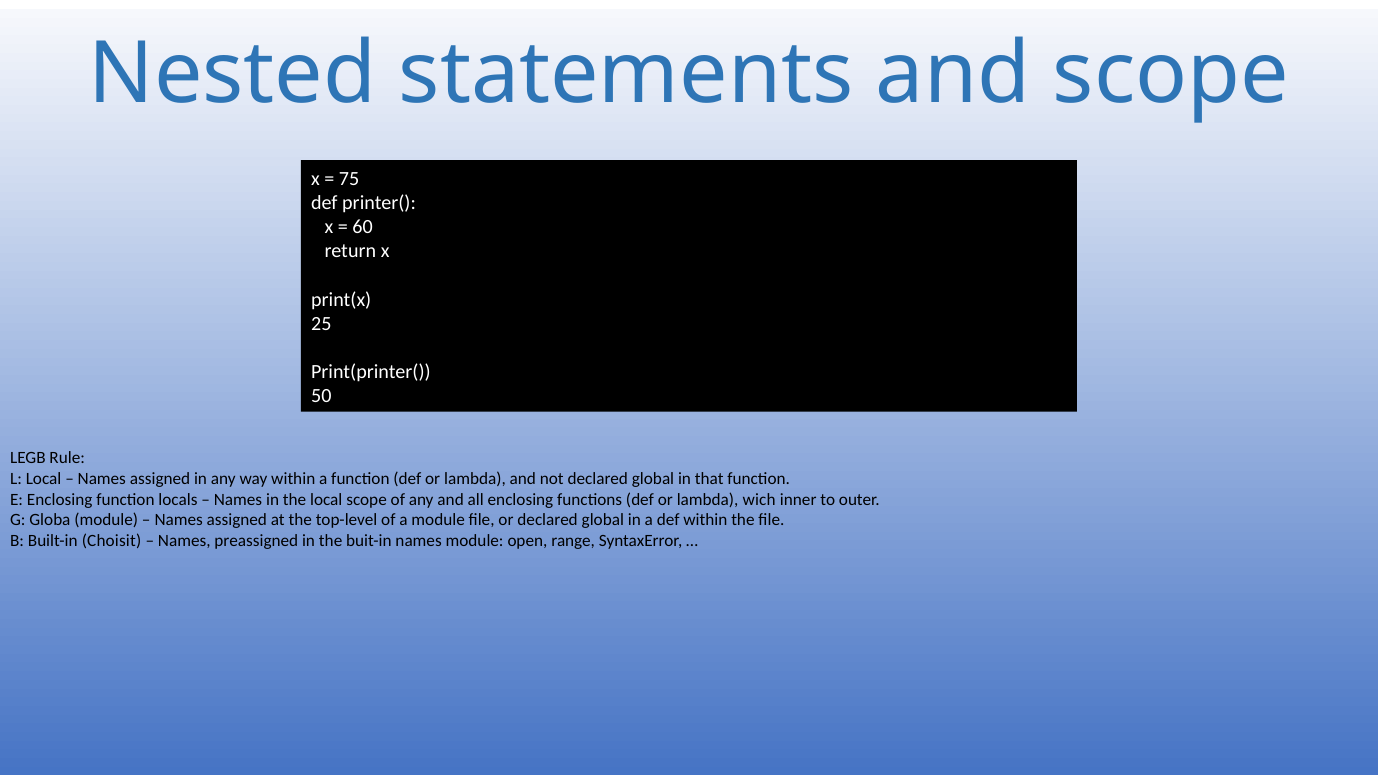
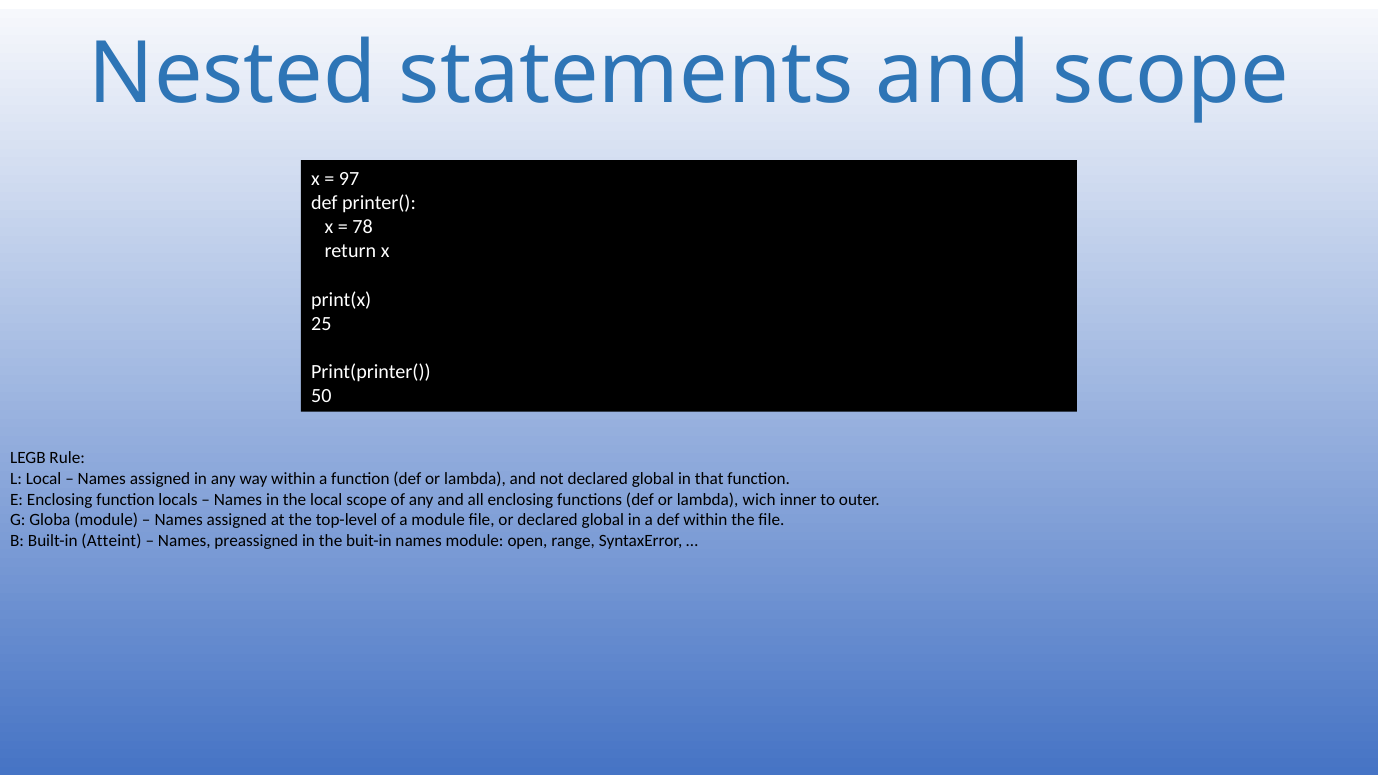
75: 75 -> 97
60: 60 -> 78
Choisit: Choisit -> Atteint
